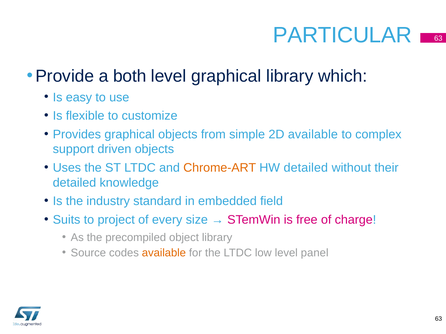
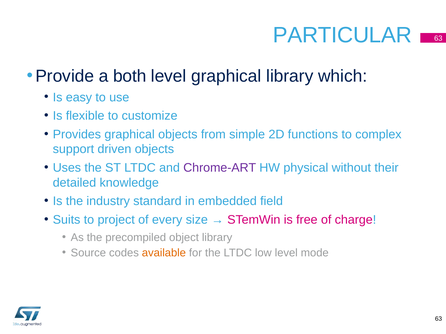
2D available: available -> functions
Chrome-ART colour: orange -> purple
HW detailed: detailed -> physical
panel: panel -> mode
